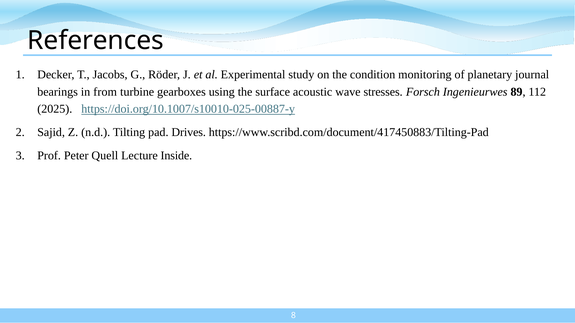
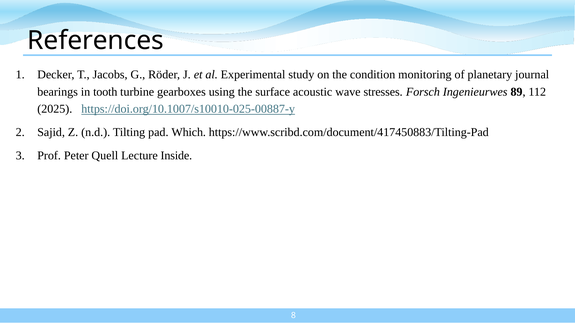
from: from -> tooth
Drives: Drives -> Which
